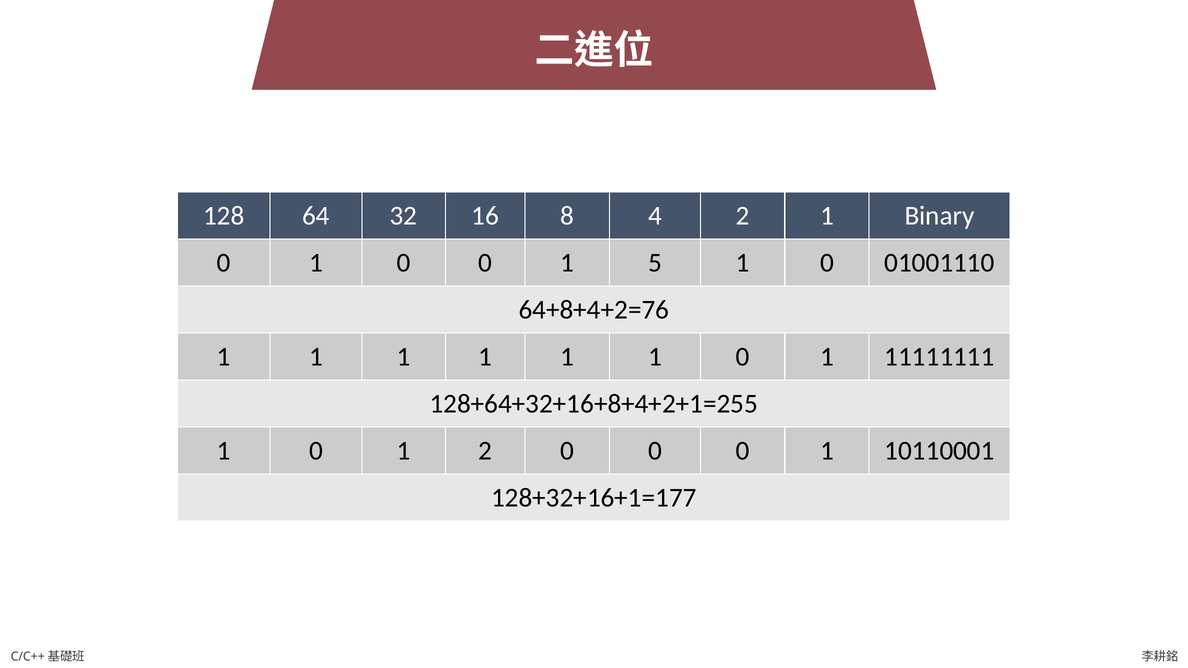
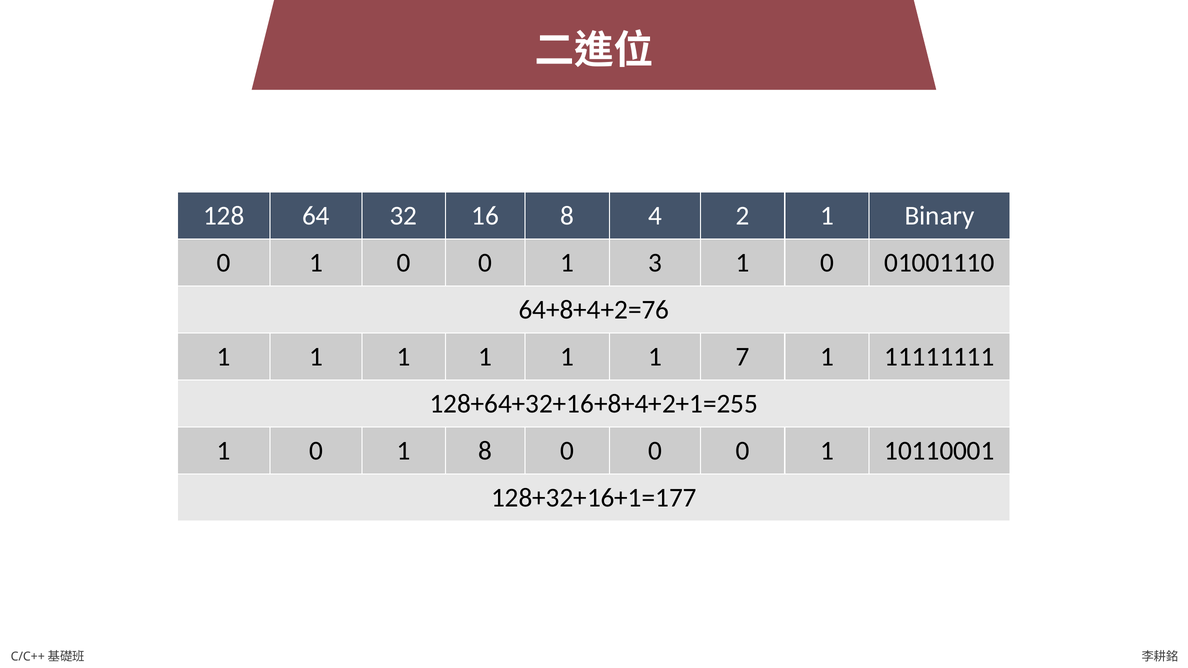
5: 5 -> 3
1 1 0: 0 -> 7
1 2: 2 -> 8
